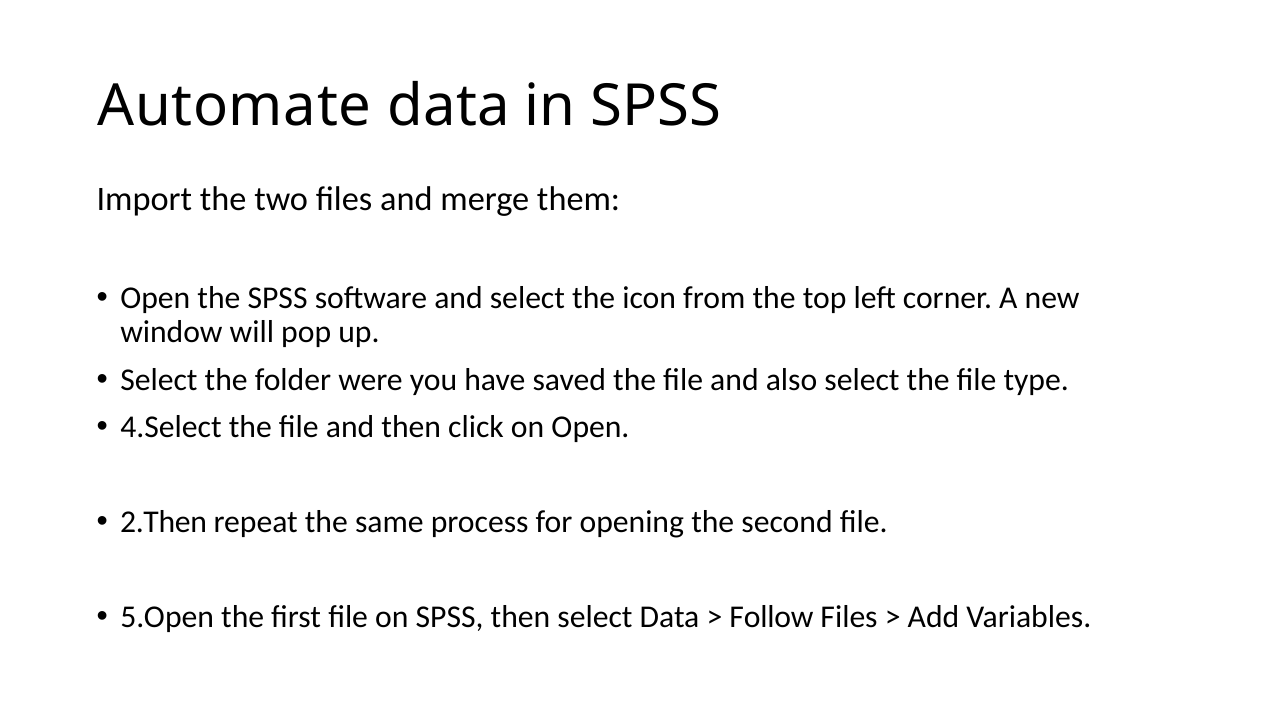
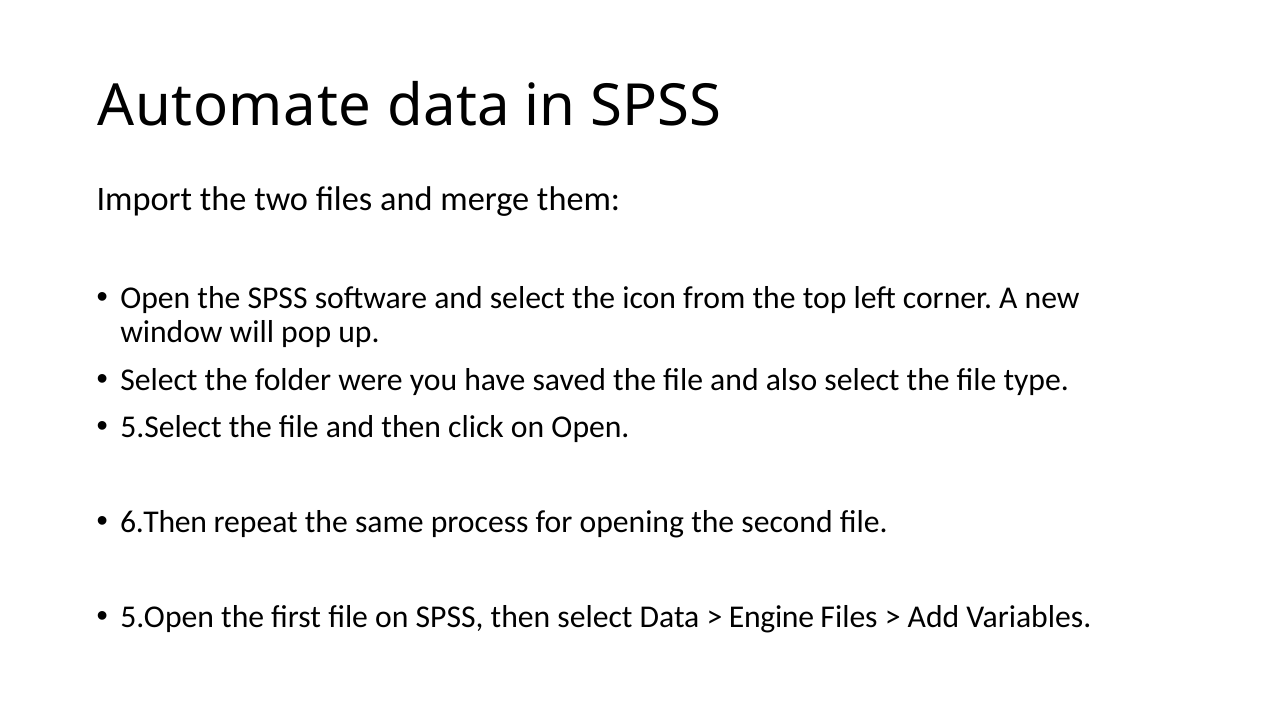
4.Select: 4.Select -> 5.Select
2.Then: 2.Then -> 6.Then
Follow: Follow -> Engine
